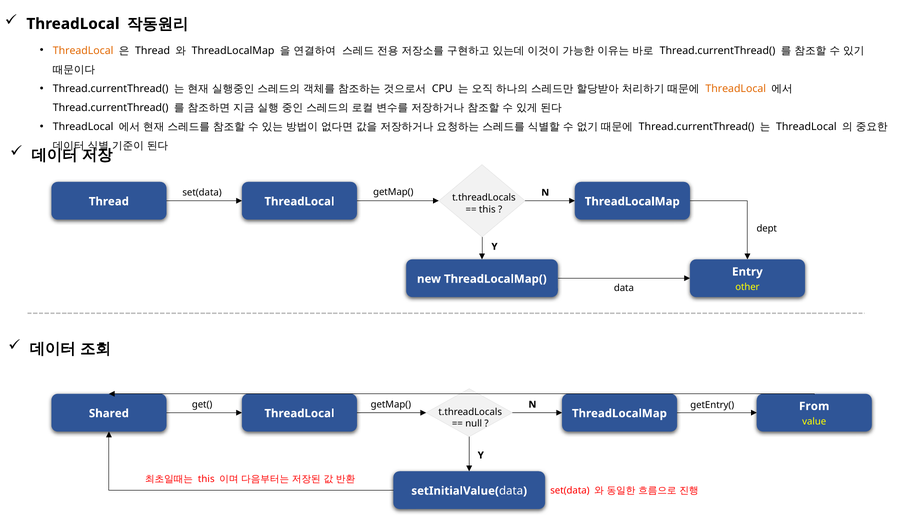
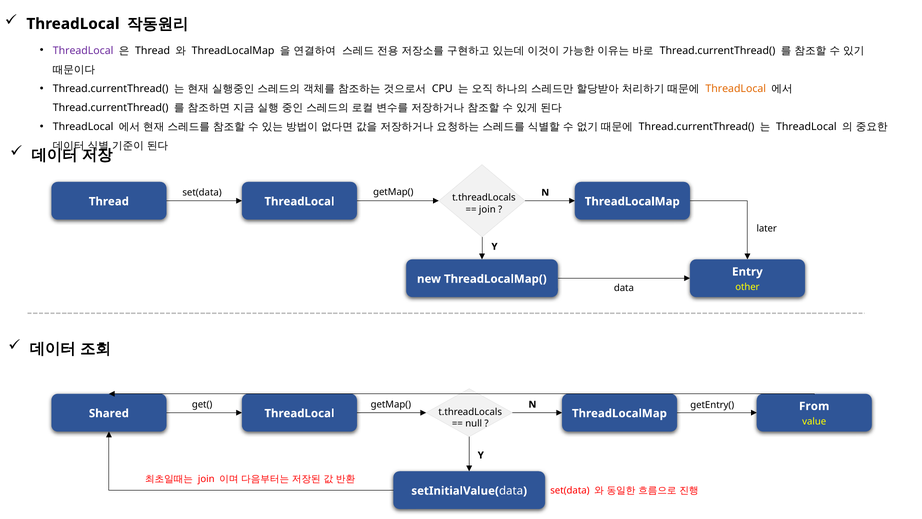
ThreadLocal at (83, 51) colour: orange -> purple
this at (487, 209): this -> join
dept: dept -> later
this at (206, 479): this -> join
